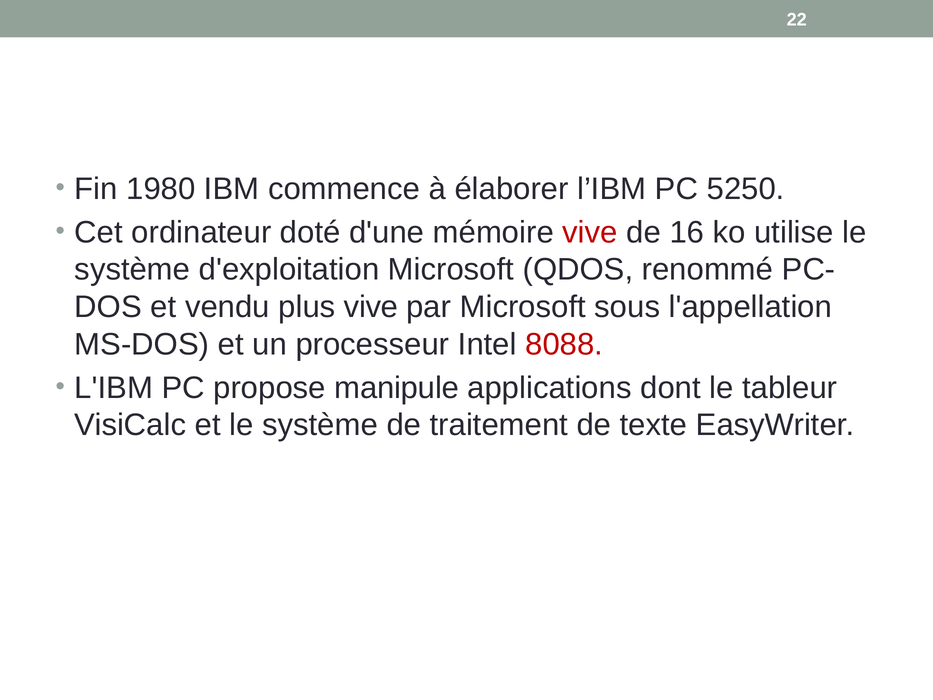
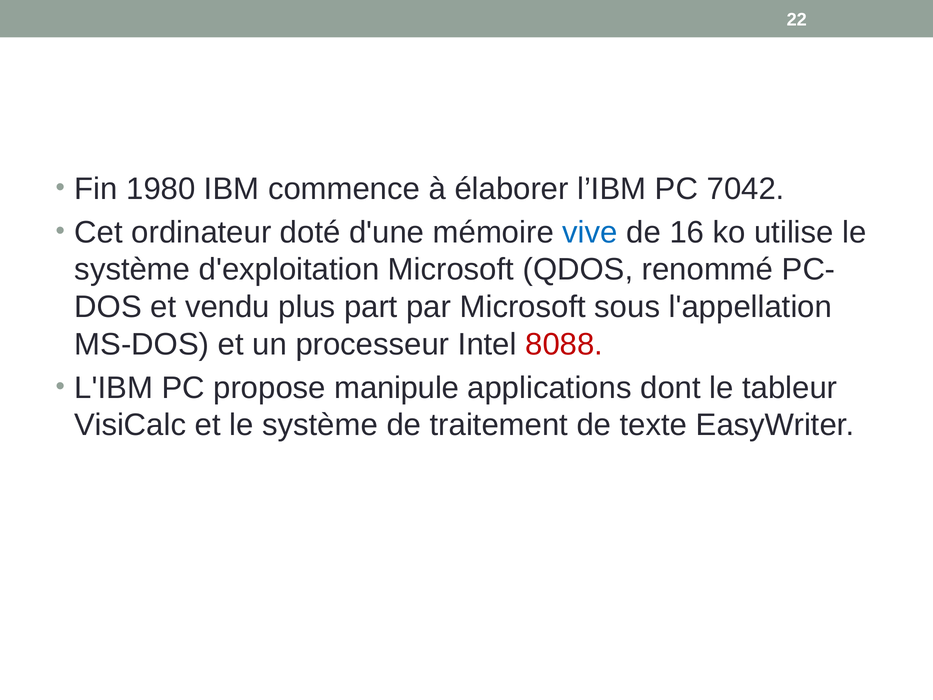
5250: 5250 -> 7042
vive at (590, 232) colour: red -> blue
plus vive: vive -> part
